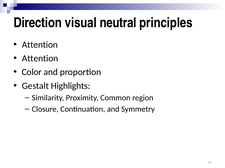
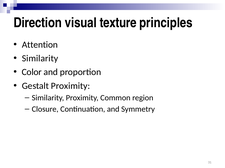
neutral: neutral -> texture
Attention at (40, 59): Attention -> Similarity
Gestalt Highlights: Highlights -> Proximity
